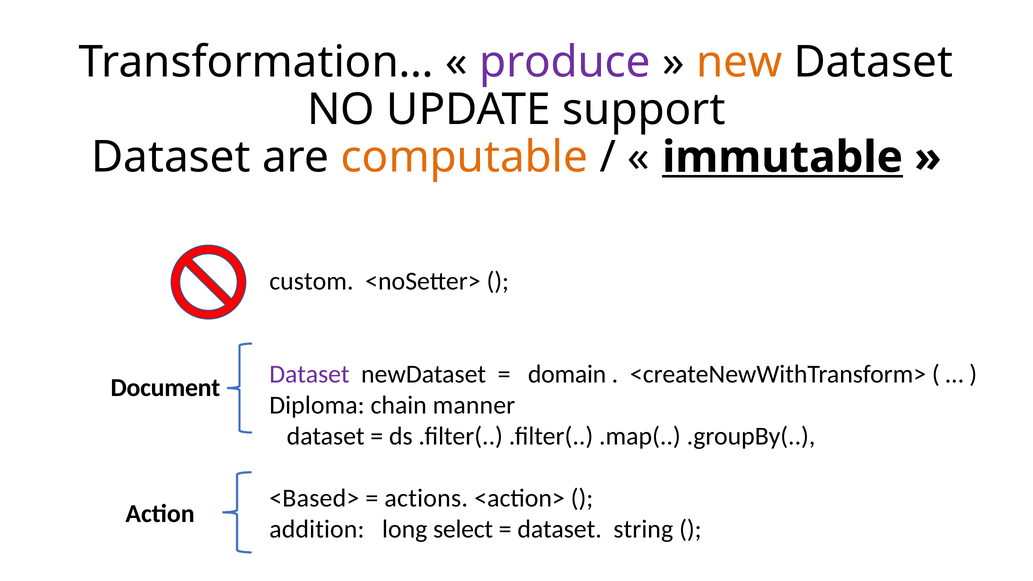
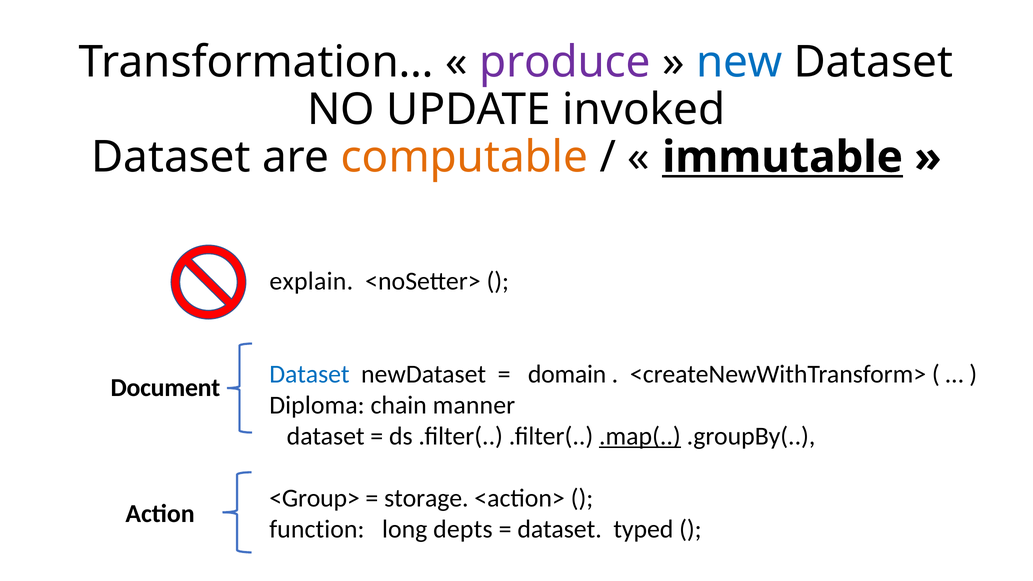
new colour: orange -> blue
support: support -> invoked
custom: custom -> explain
Dataset at (309, 374) colour: purple -> blue
.map( underline: none -> present
<Based>: <Based> -> <Group>
actions: actions -> storage
addition: addition -> function
select: select -> depts
string: string -> typed
